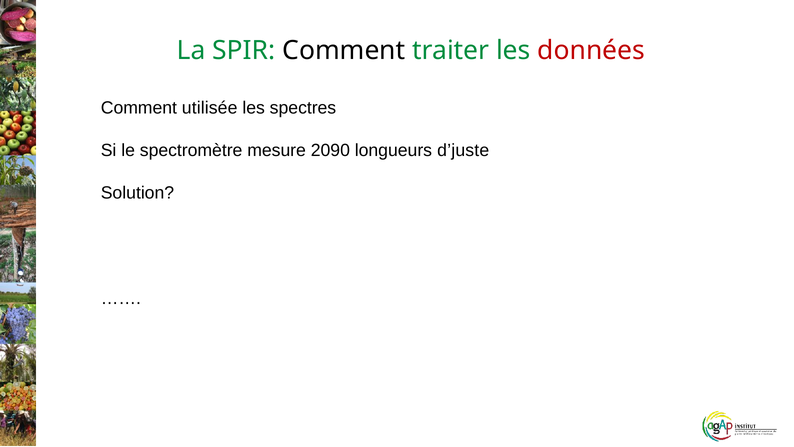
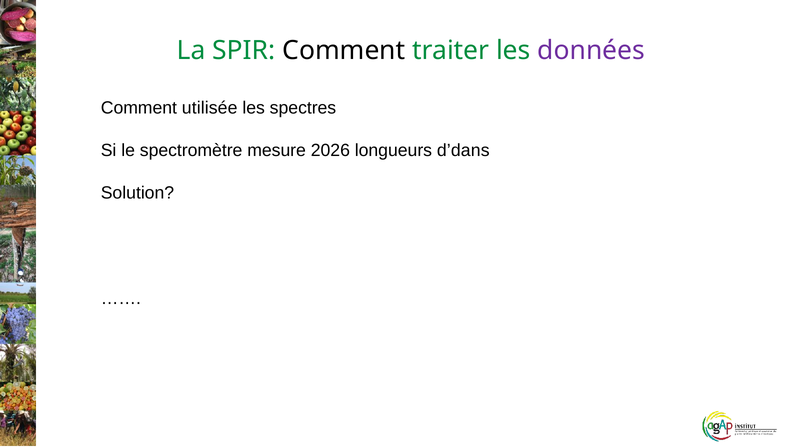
données colour: red -> purple
2090: 2090 -> 2026
d’juste: d’juste -> d’dans
